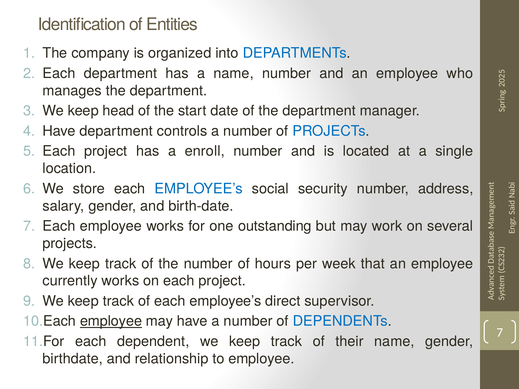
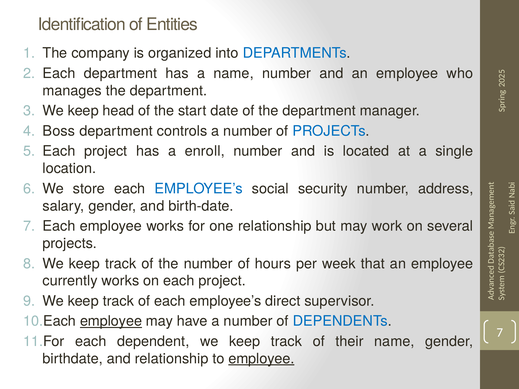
Have at (59, 131): Have -> Boss
one outstanding: outstanding -> relationship
employee at (261, 359) underline: none -> present
